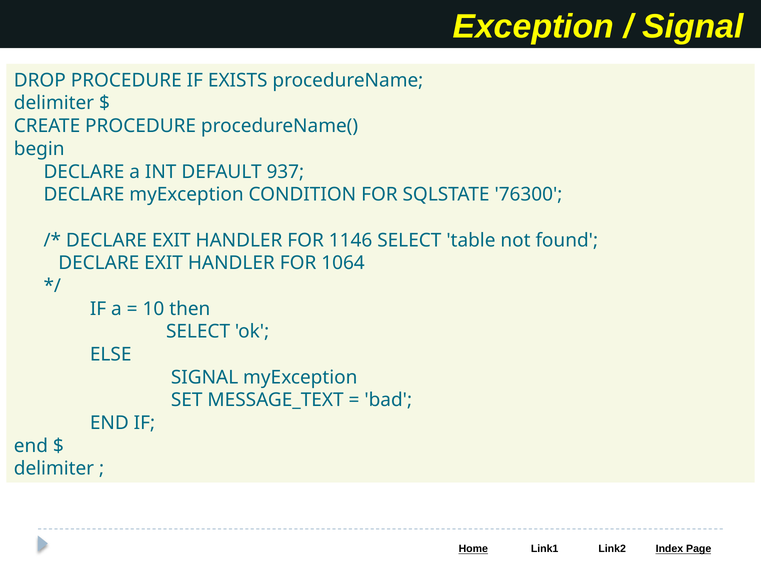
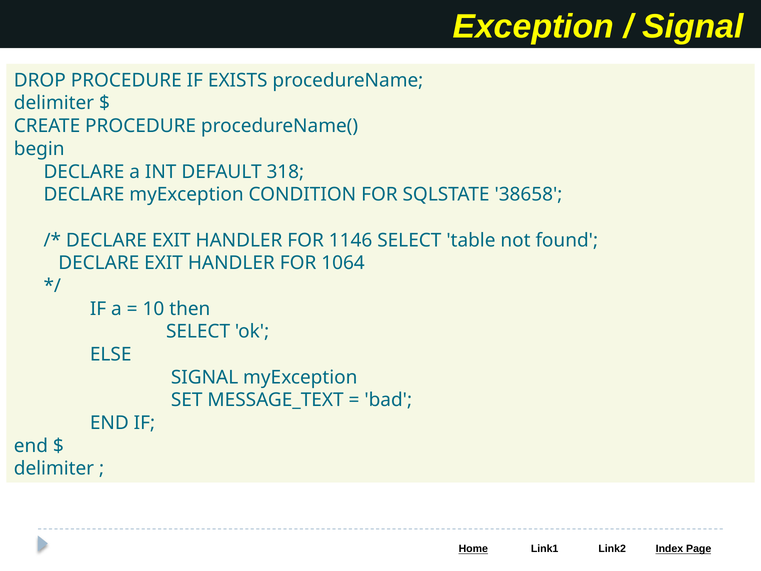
937: 937 -> 318
76300: 76300 -> 38658
